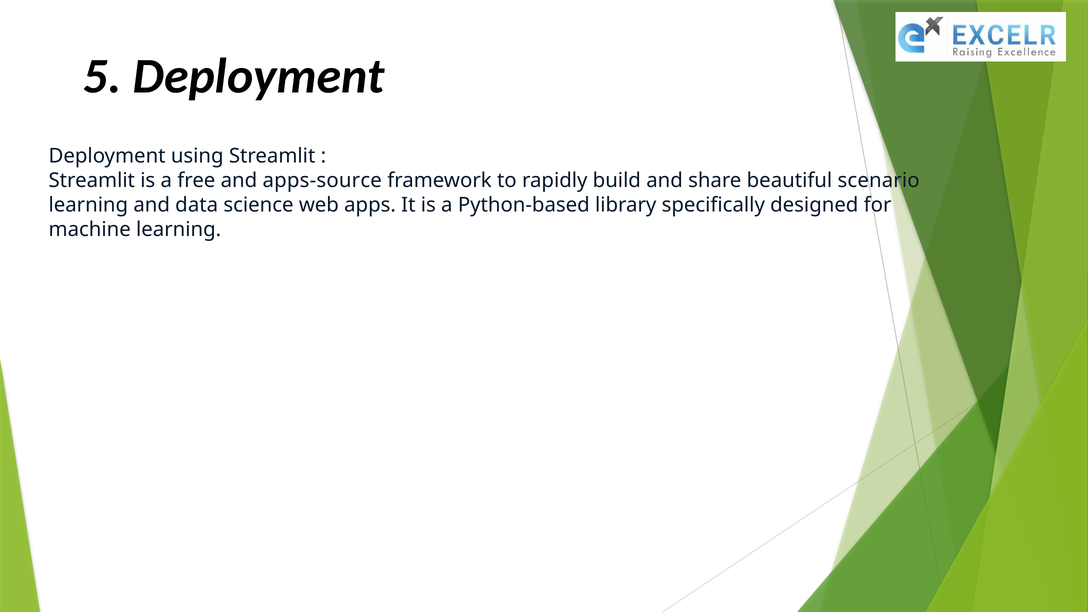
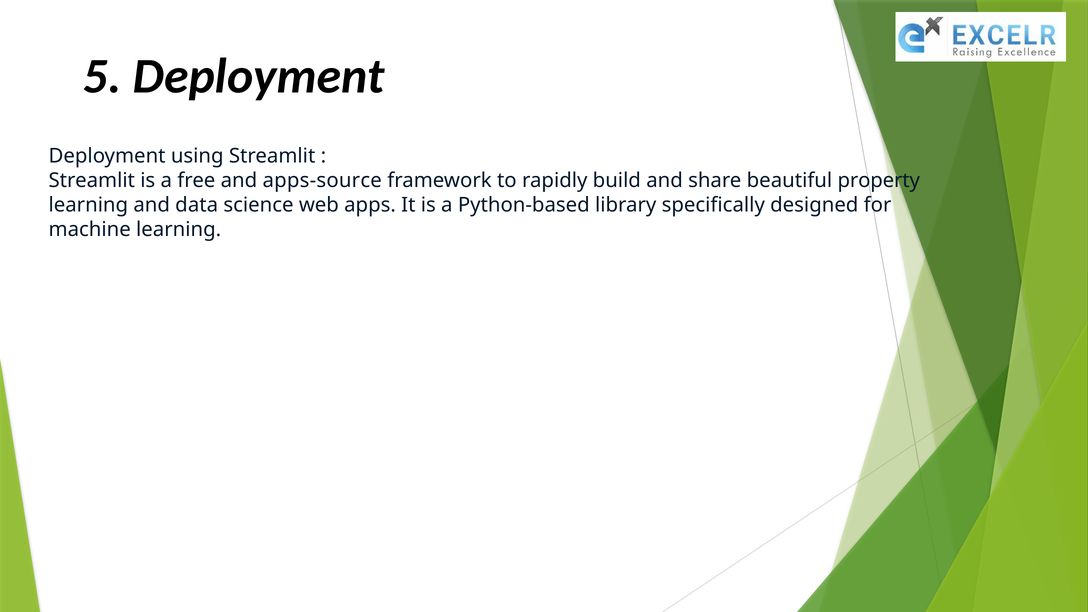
scenario: scenario -> property
